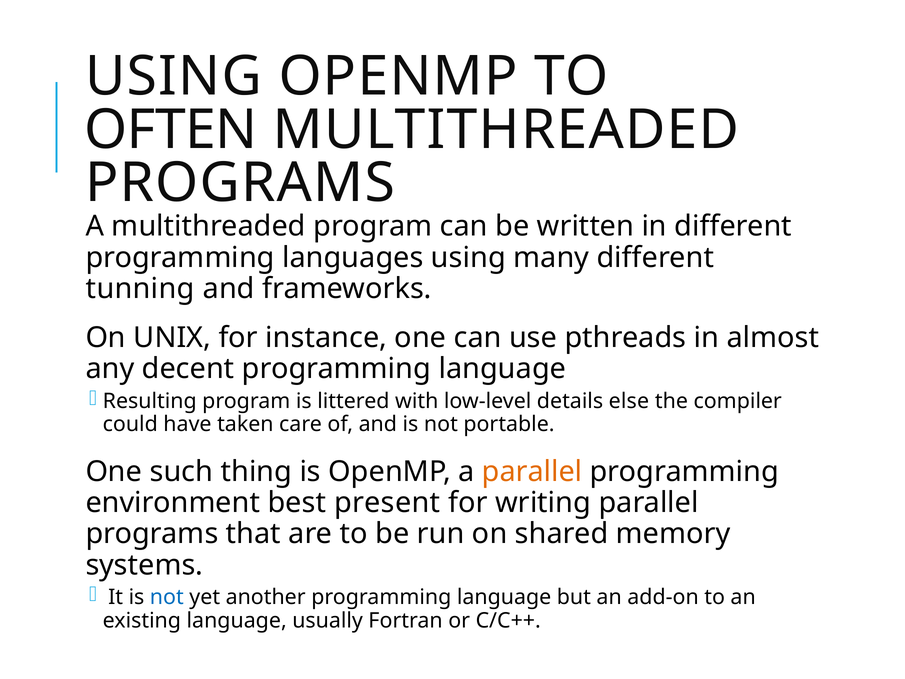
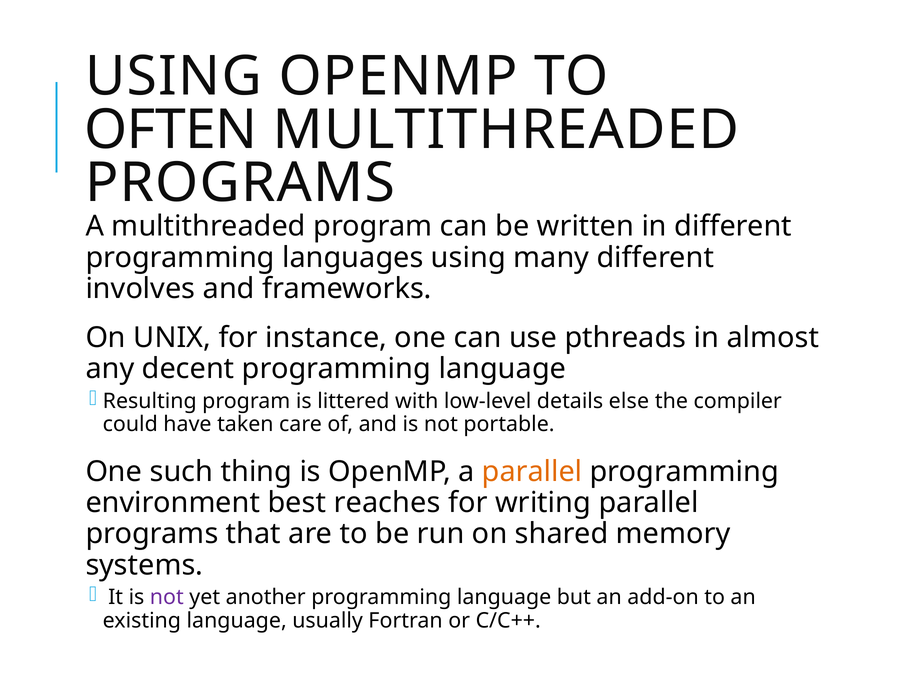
tunning: tunning -> involves
present: present -> reaches
not at (167, 597) colour: blue -> purple
